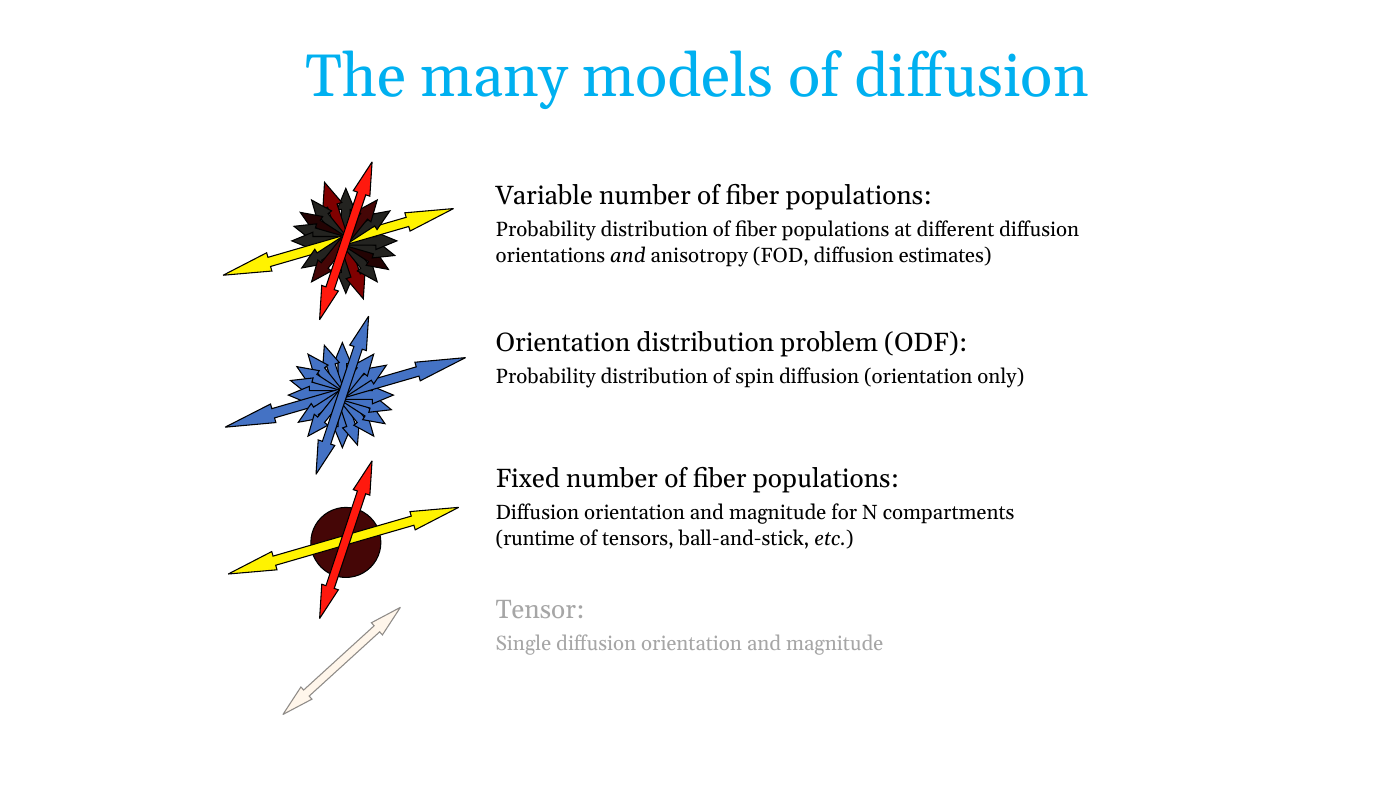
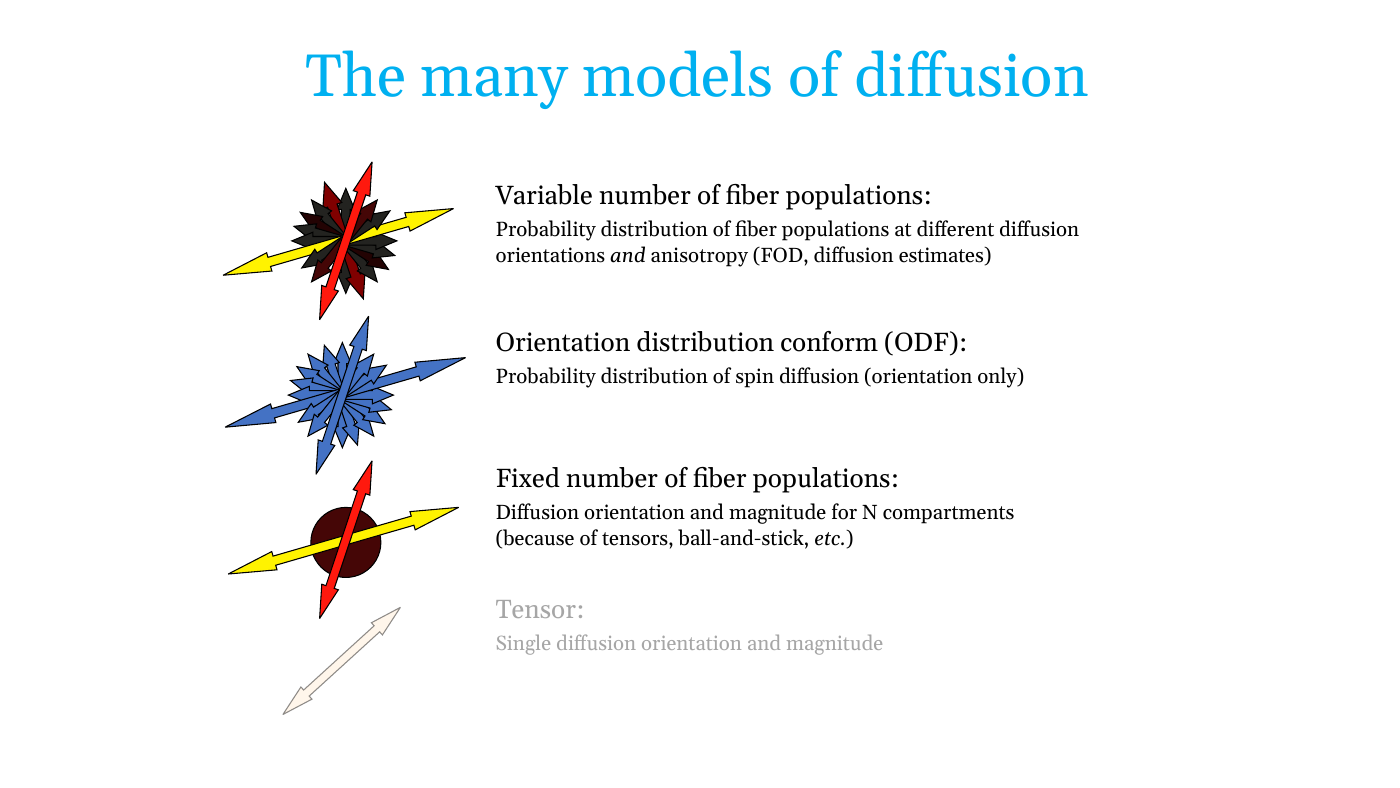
problem: problem -> conform
runtime: runtime -> because
